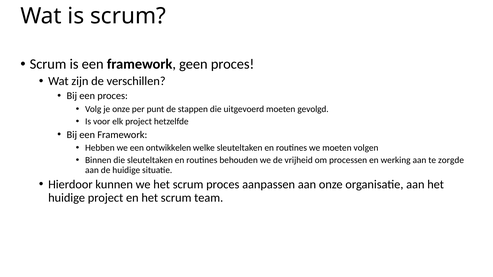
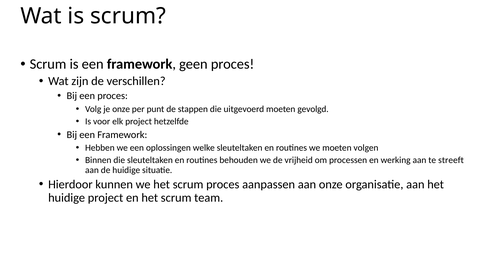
ontwikkelen: ontwikkelen -> oplossingen
zorgde: zorgde -> streeft
